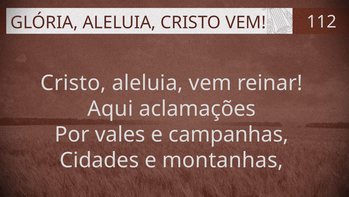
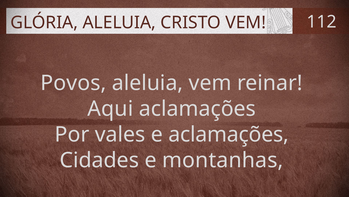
Cristo at (73, 83): Cristo -> Povos
e campanhas: campanhas -> aclamações
